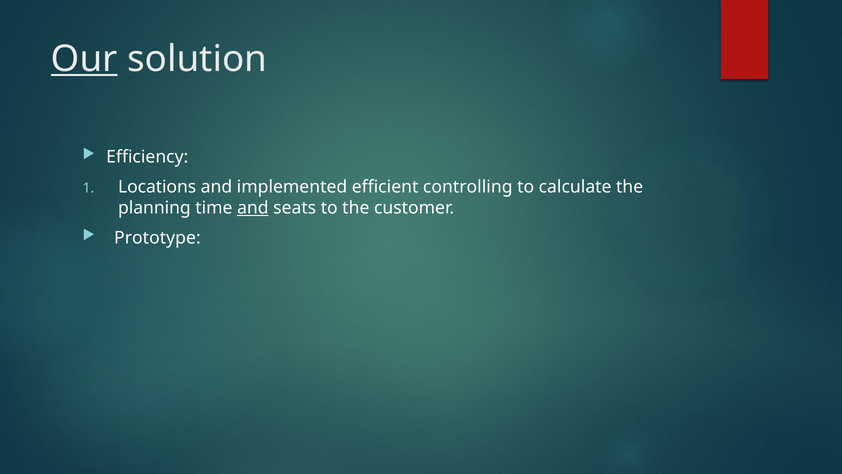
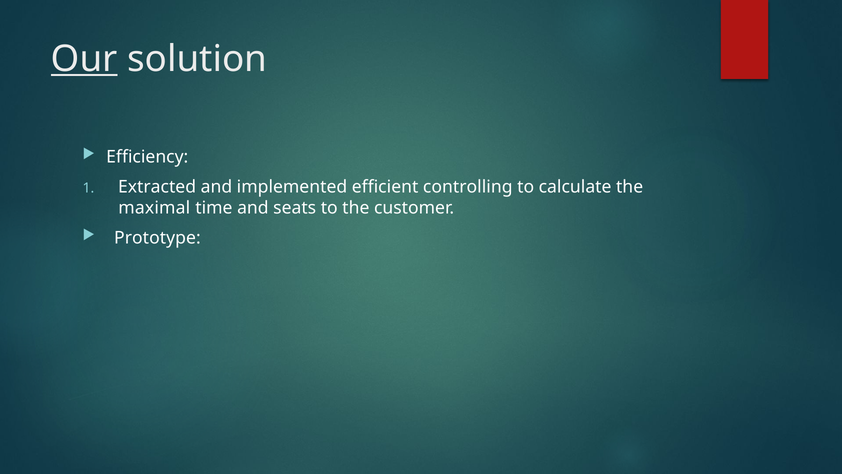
Locations: Locations -> Extracted
planning: planning -> maximal
and at (253, 208) underline: present -> none
